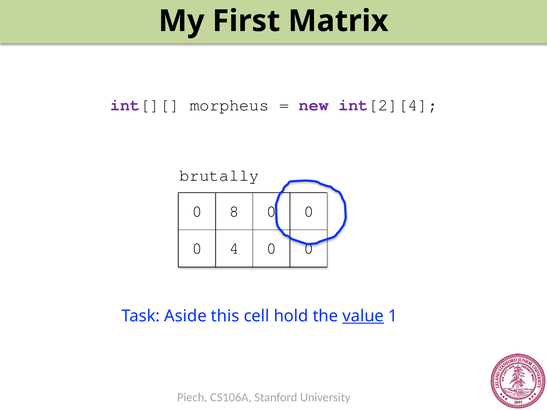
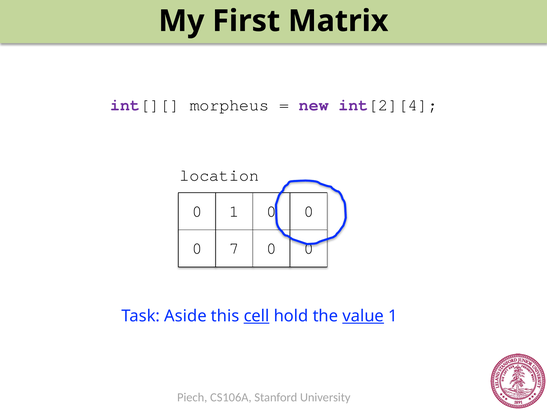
brutally: brutally -> location
0 8: 8 -> 1
4: 4 -> 7
cell underline: none -> present
